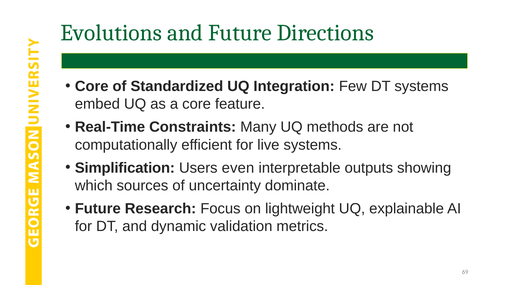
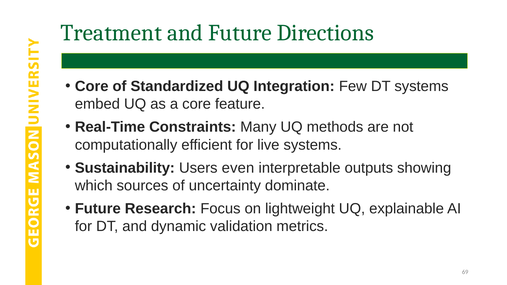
Evolutions: Evolutions -> Treatment
Simplification: Simplification -> Sustainability
